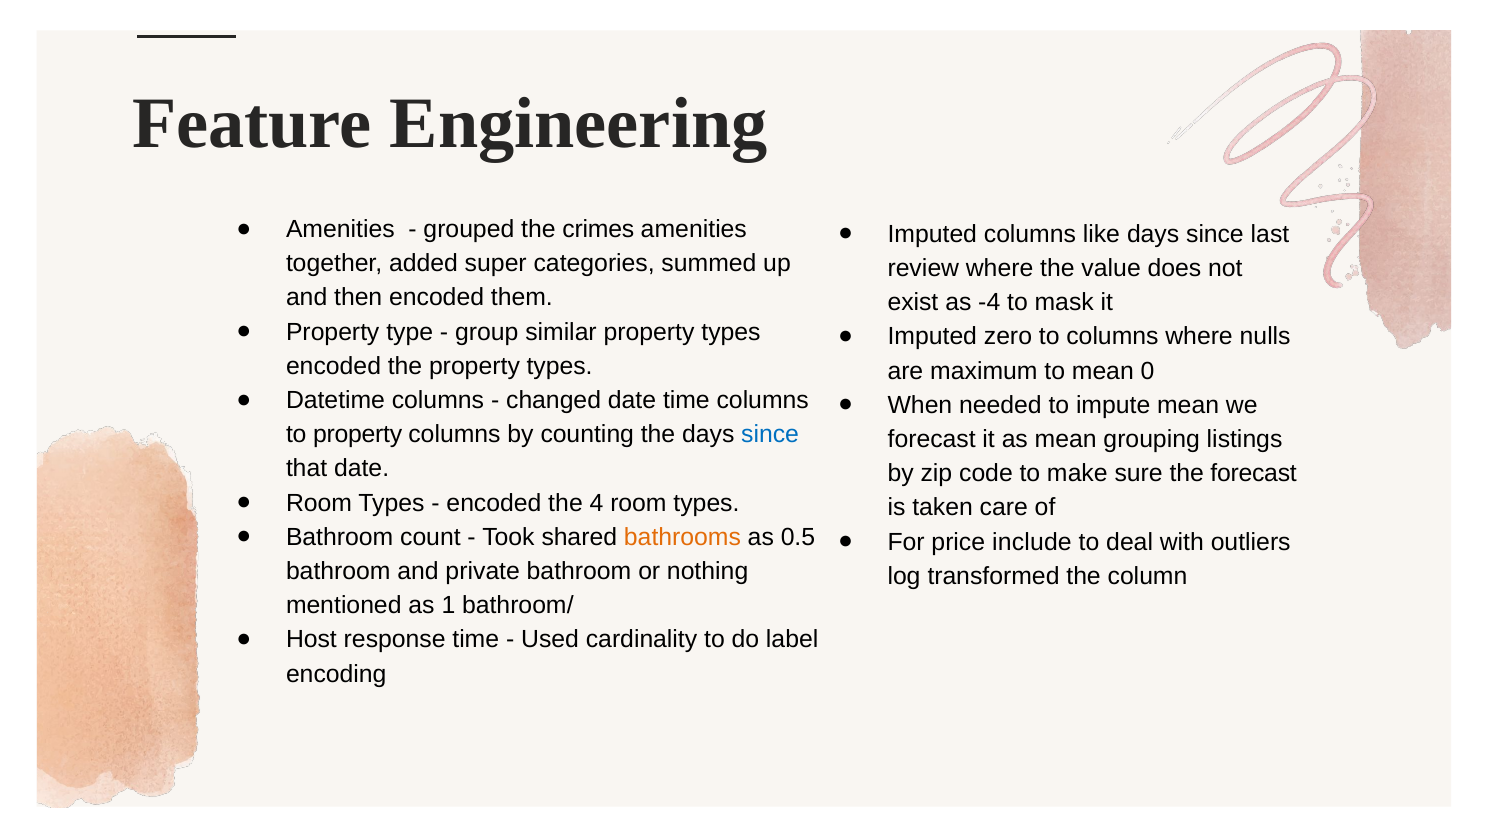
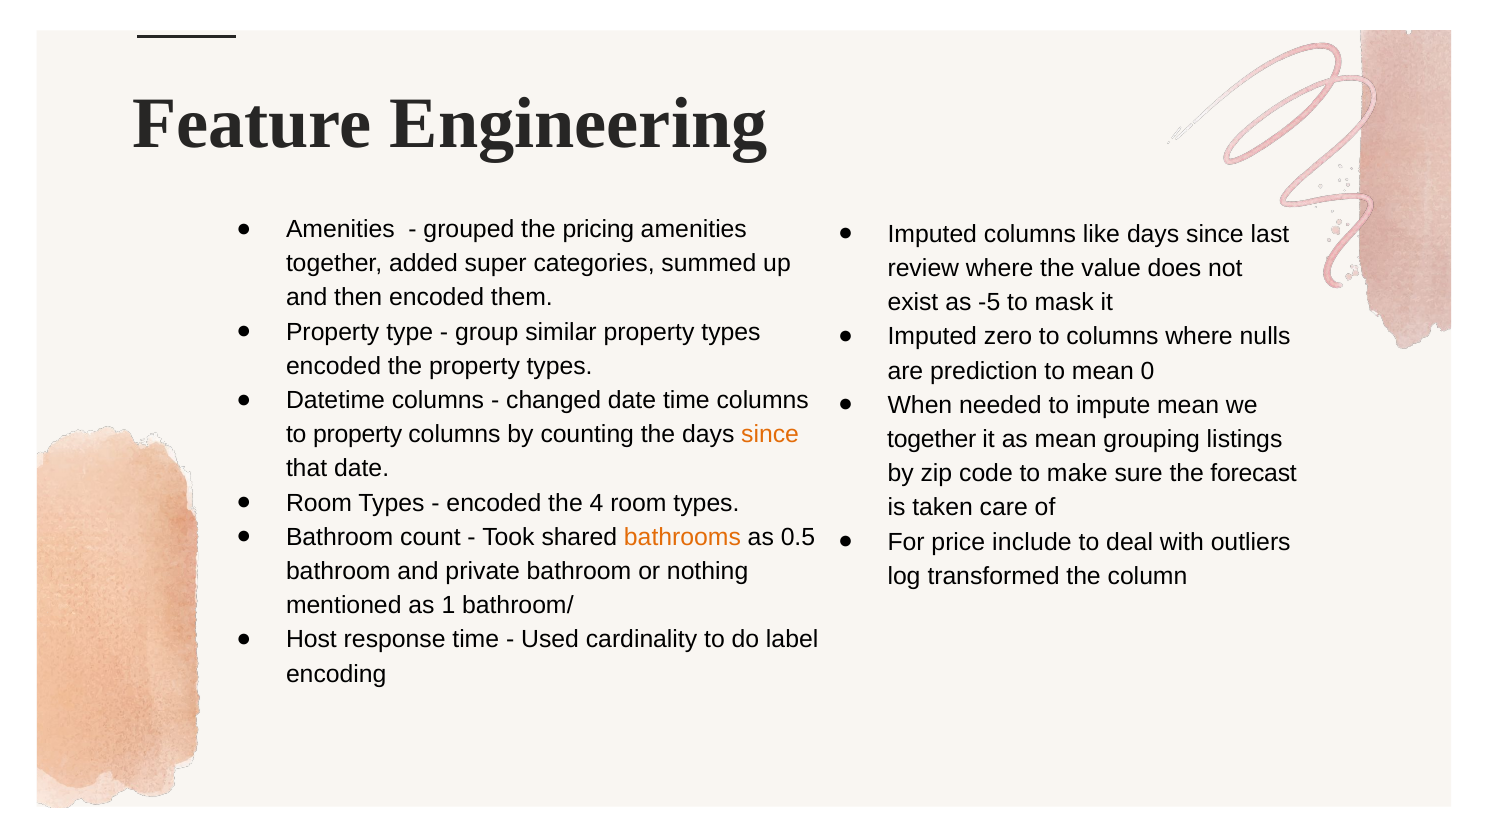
crimes: crimes -> pricing
-4: -4 -> -5
maximum: maximum -> prediction
since at (770, 435) colour: blue -> orange
forecast at (932, 439): forecast -> together
